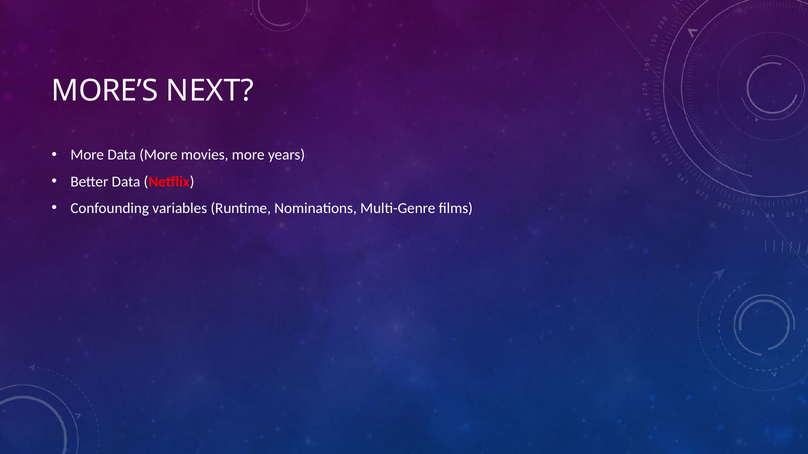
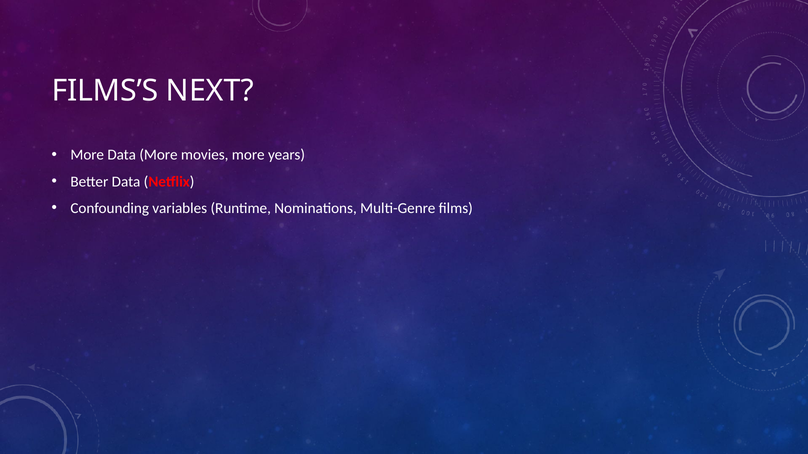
MORE’S: MORE’S -> FILMS’S
